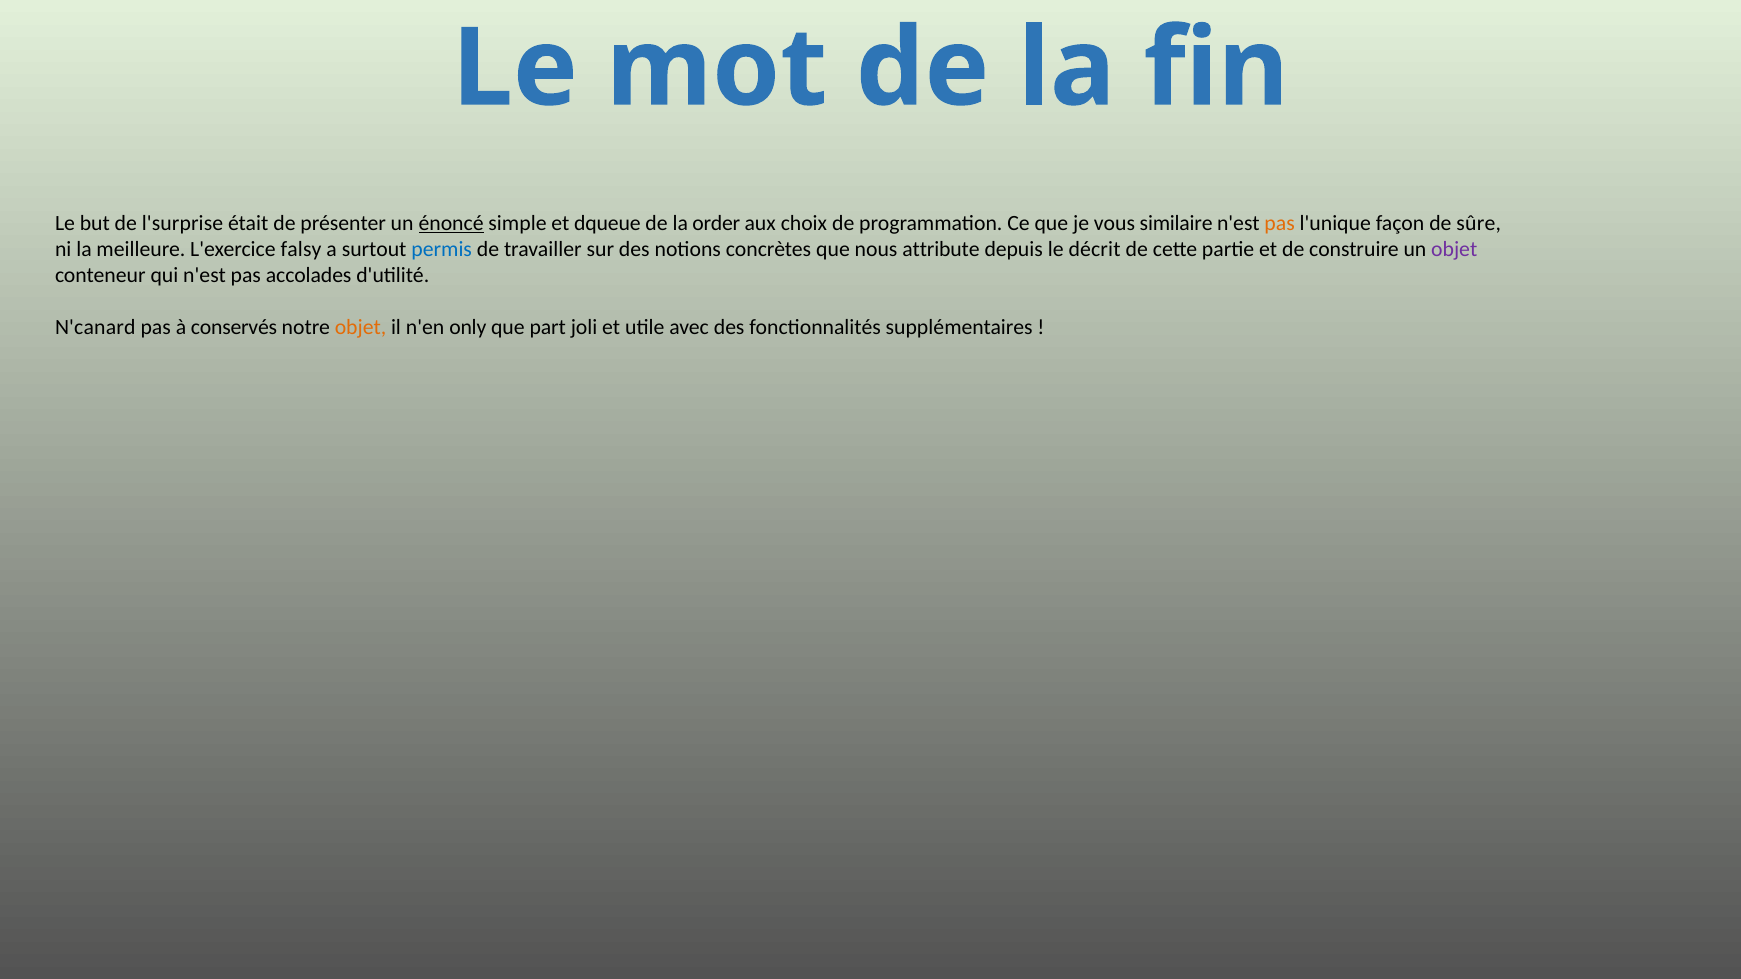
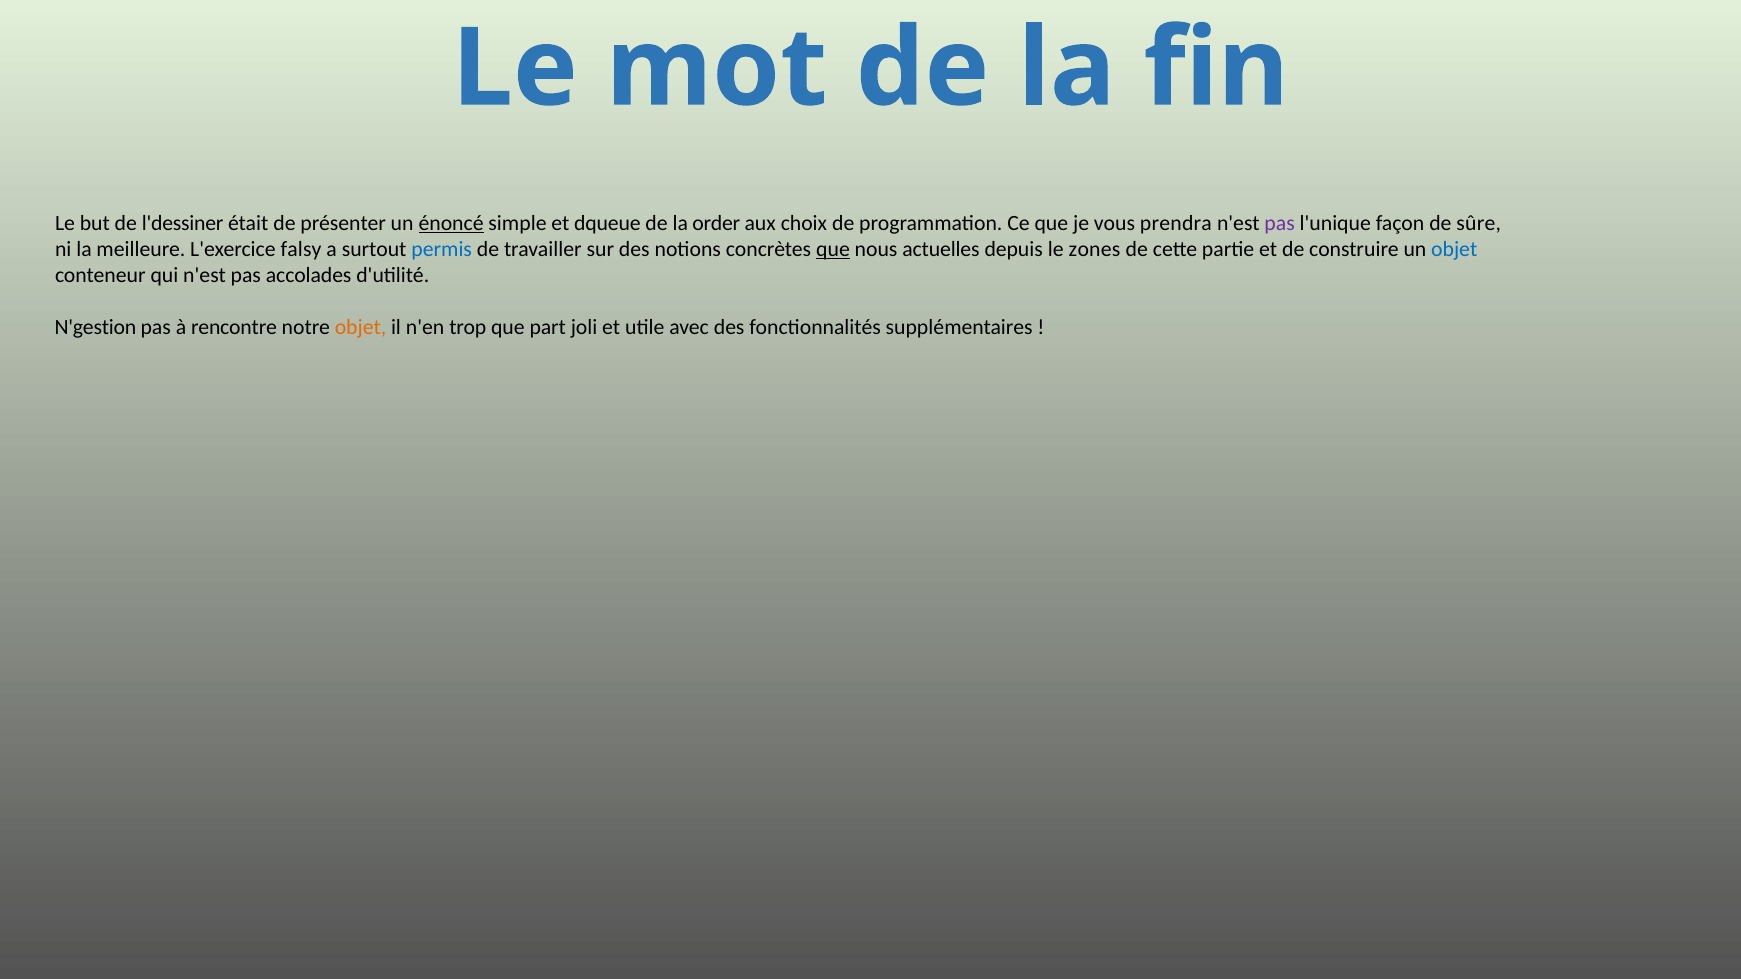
l'surprise: l'surprise -> l'dessiner
similaire: similaire -> prendra
pas at (1280, 223) colour: orange -> purple
que at (833, 249) underline: none -> present
attribute: attribute -> actuelles
décrit: décrit -> zones
objet at (1454, 249) colour: purple -> blue
N'canard: N'canard -> N'gestion
conservés: conservés -> rencontre
only: only -> trop
